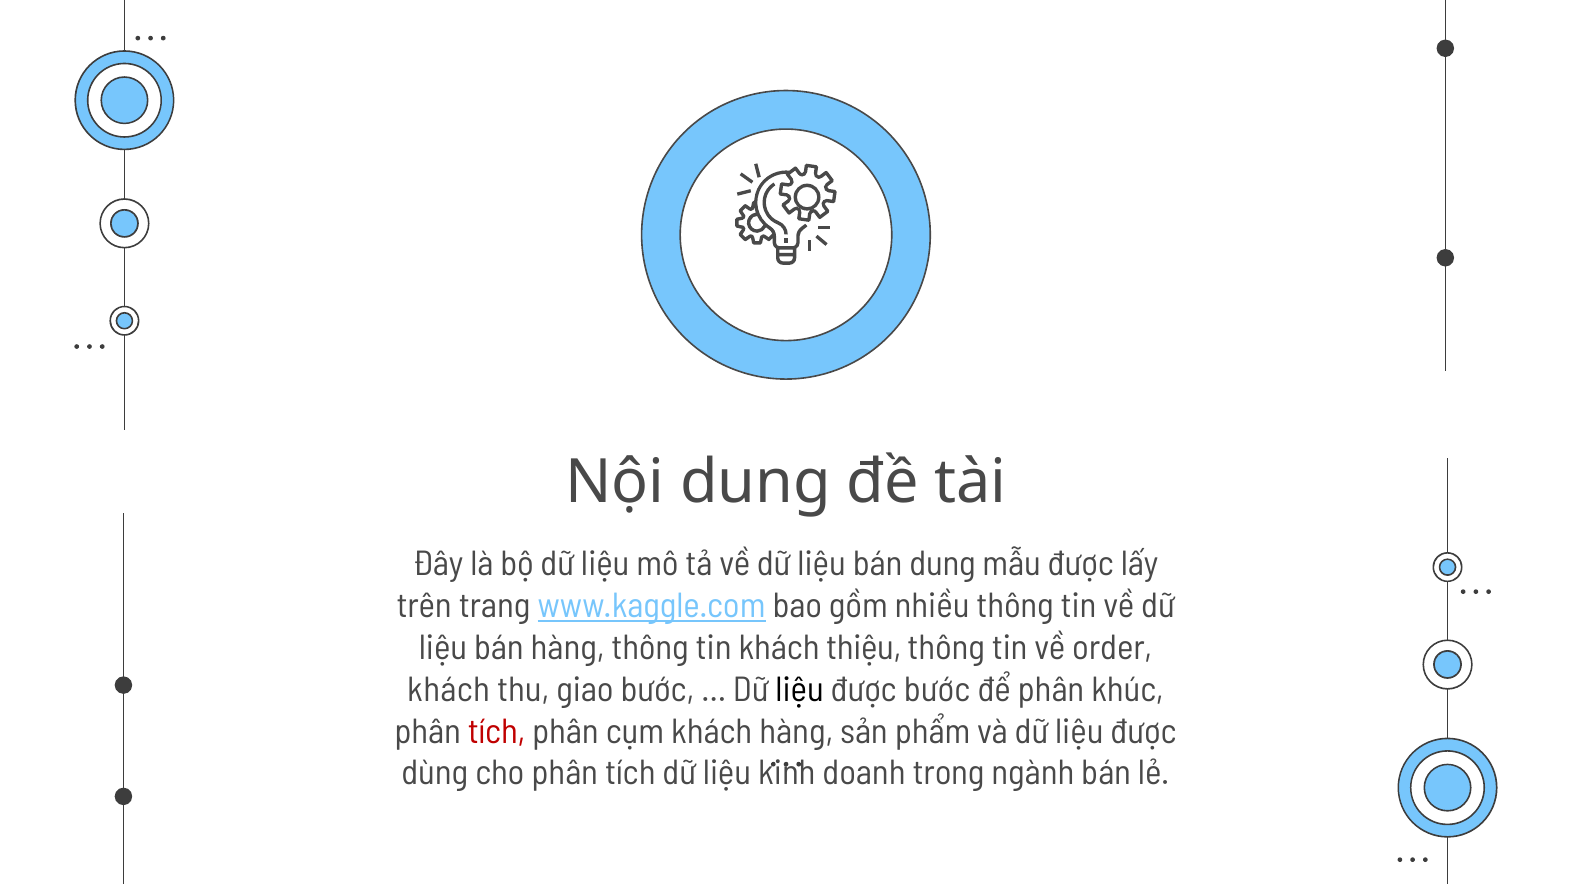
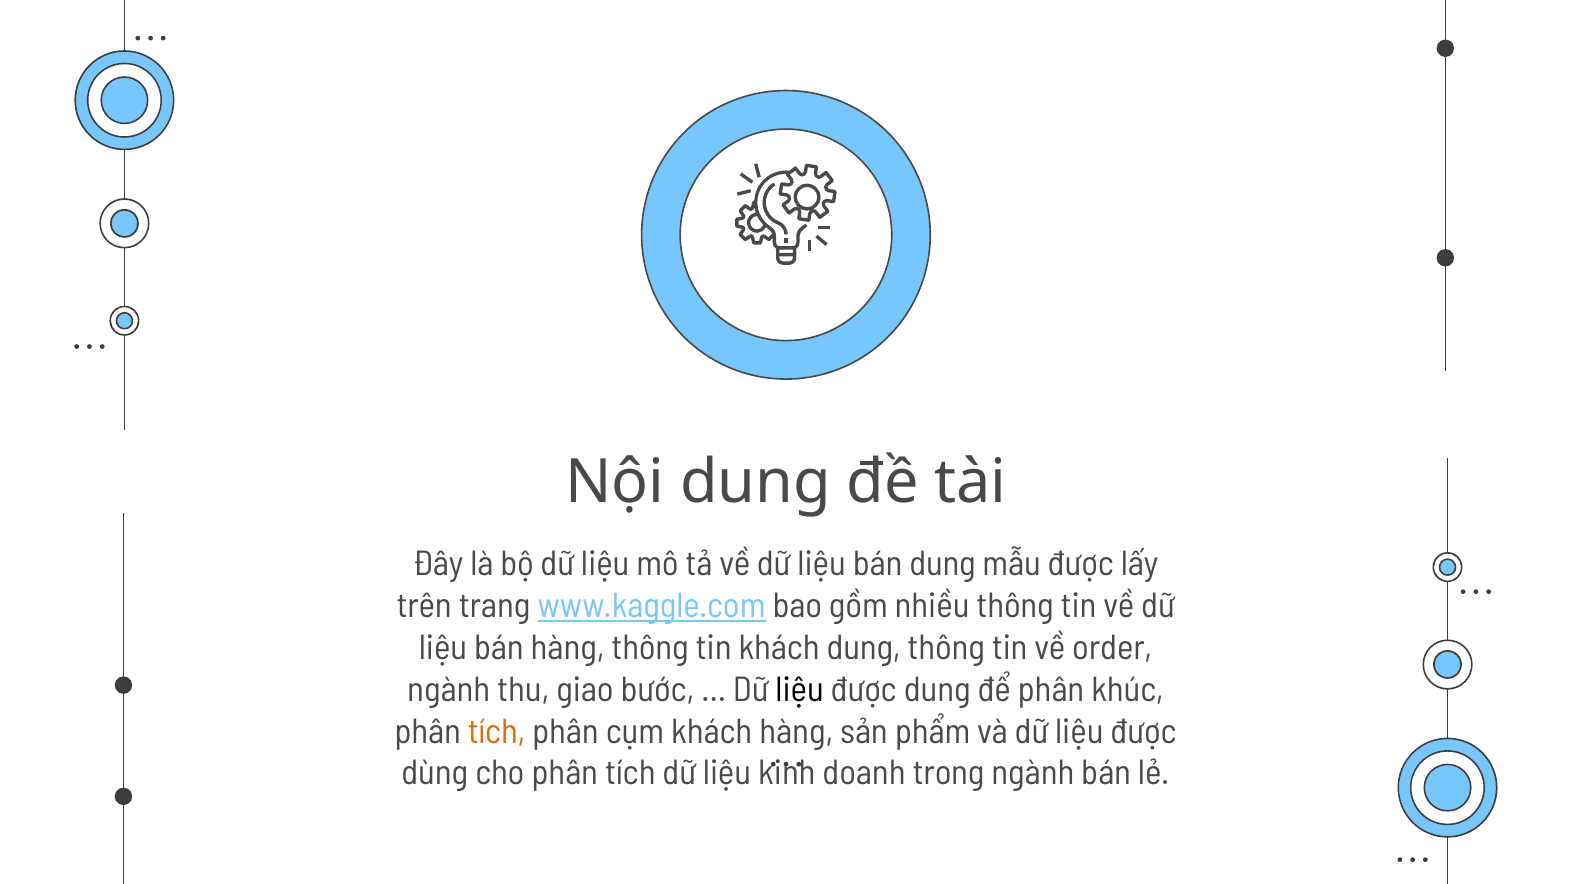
khách thiệu: thiệu -> dung
khách at (449, 690): khách -> ngành
được bước: bước -> dung
tích at (497, 732) colour: red -> orange
